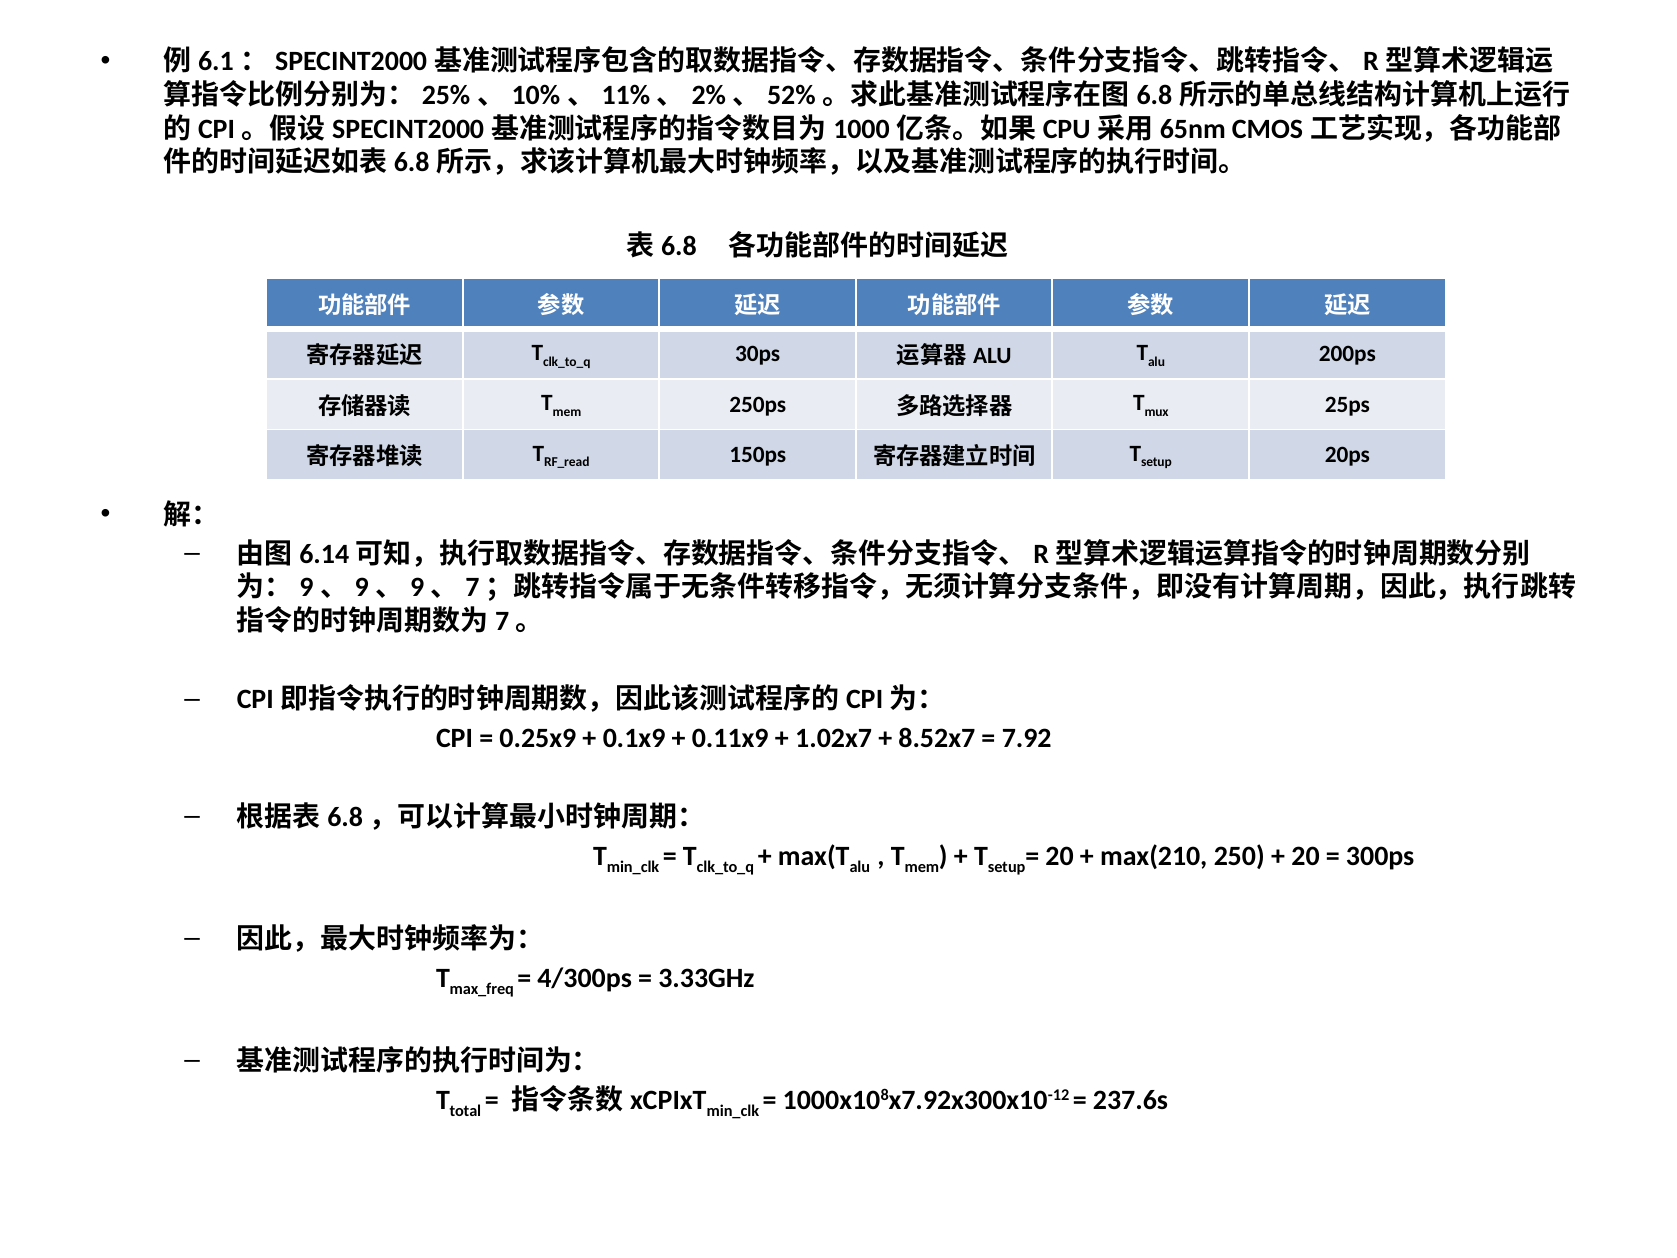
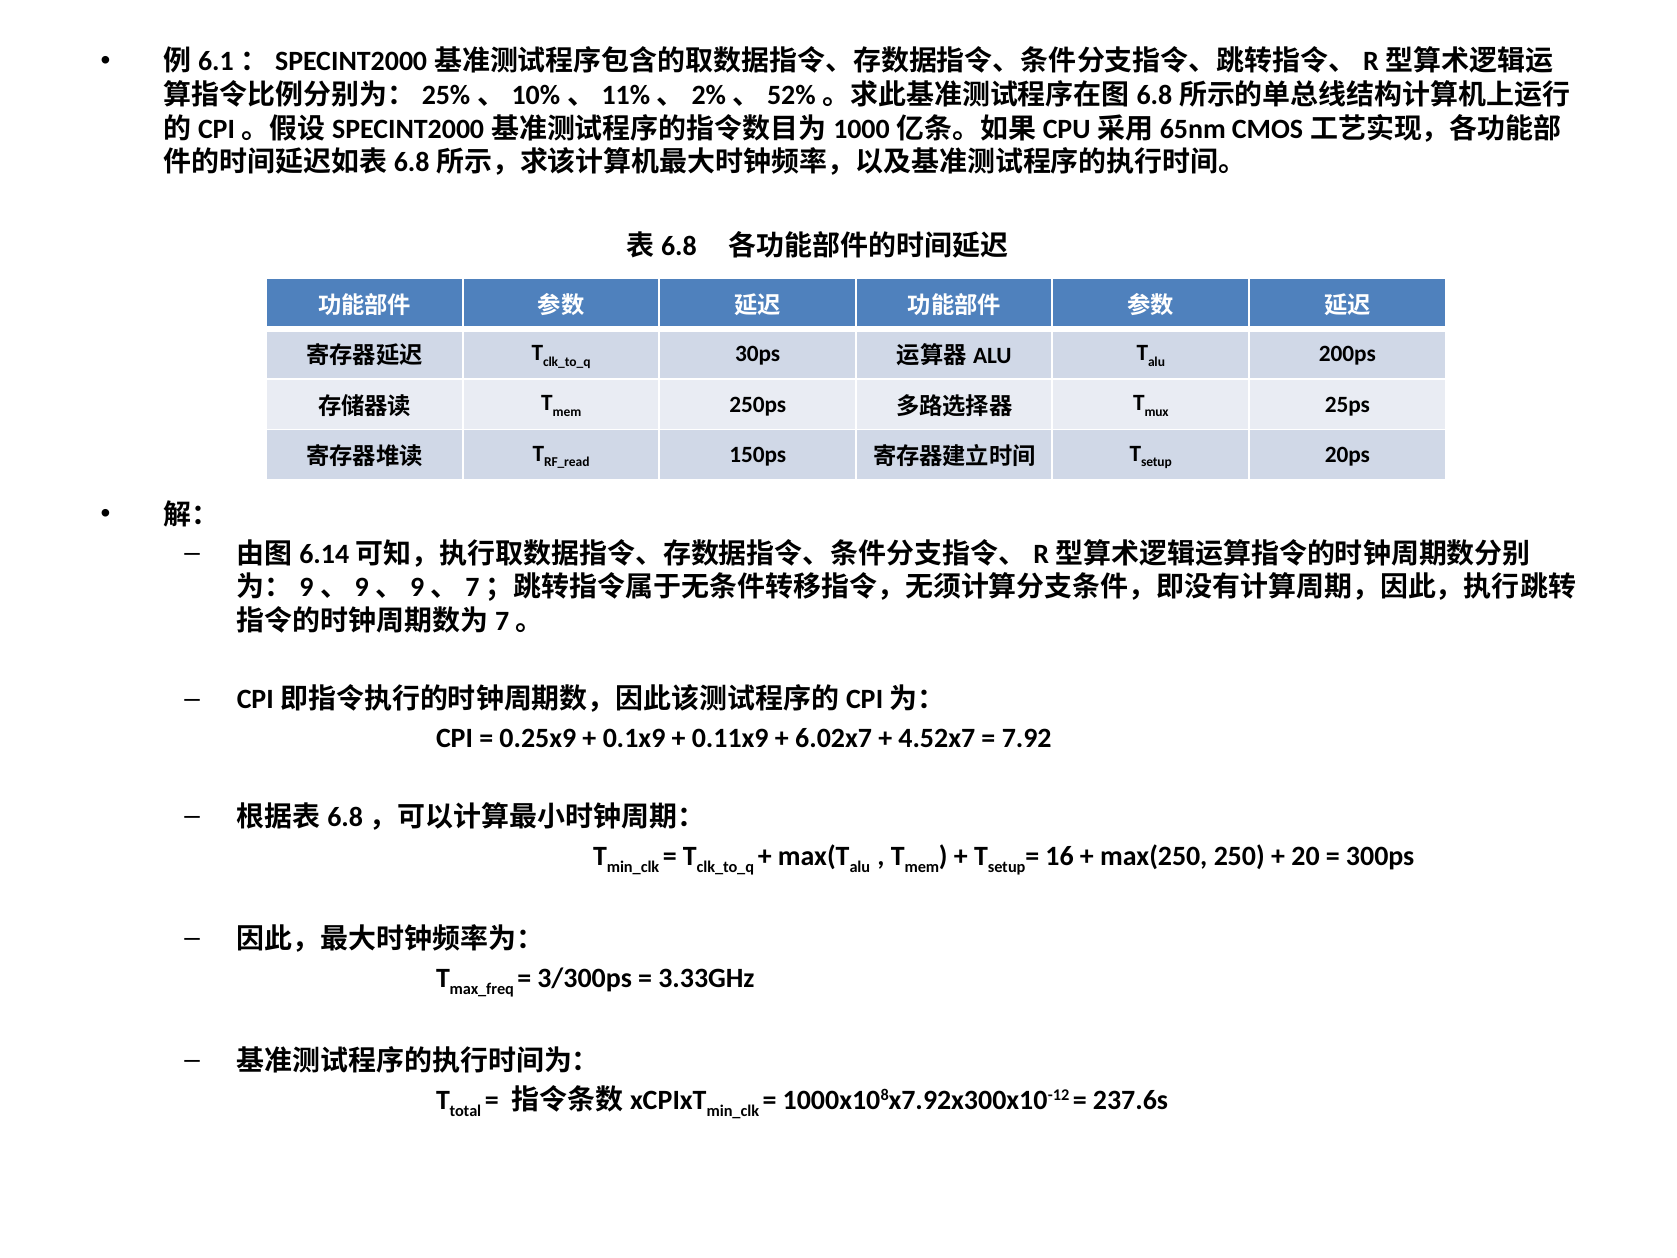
1.02x7: 1.02x7 -> 6.02x7
8.52x7: 8.52x7 -> 4.52x7
20 at (1060, 856): 20 -> 16
max(210: max(210 -> max(250
4/300ps: 4/300ps -> 3/300ps
